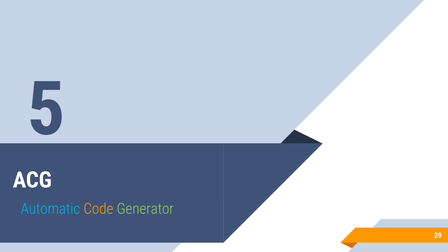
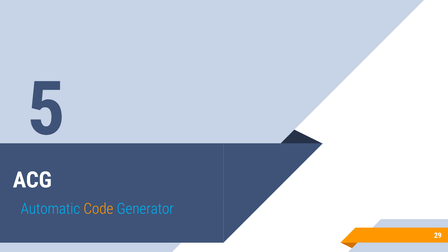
Generator colour: light green -> light blue
